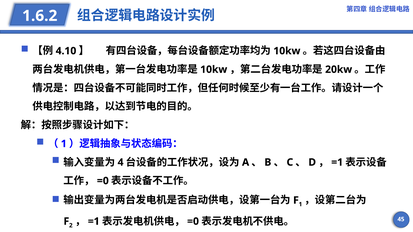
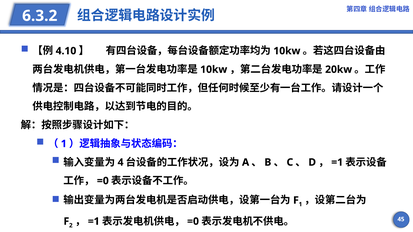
1.6.2: 1.6.2 -> 6.3.2
